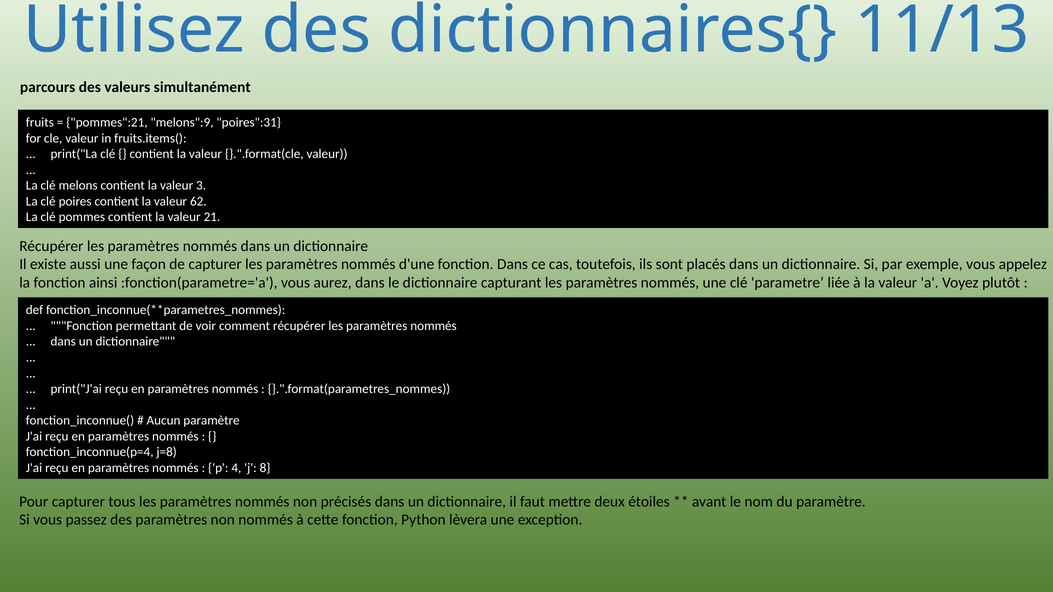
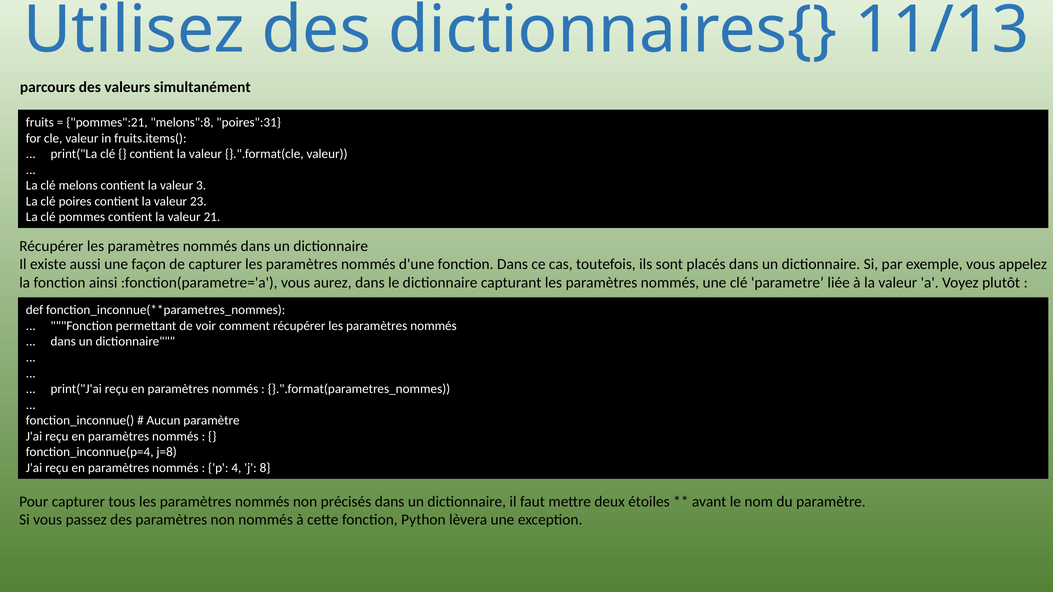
melons":9: melons":9 -> melons":8
62: 62 -> 23
